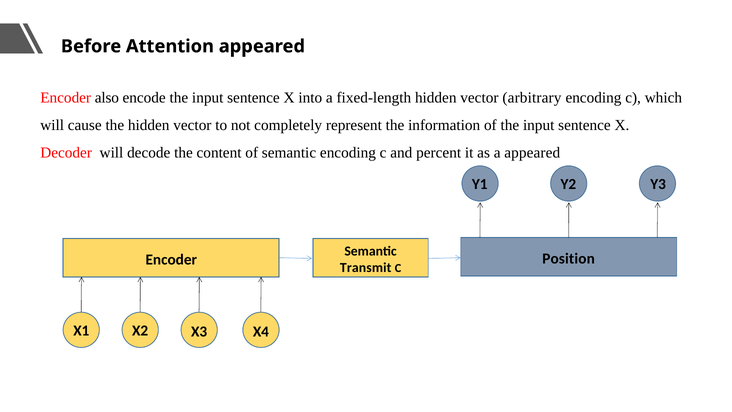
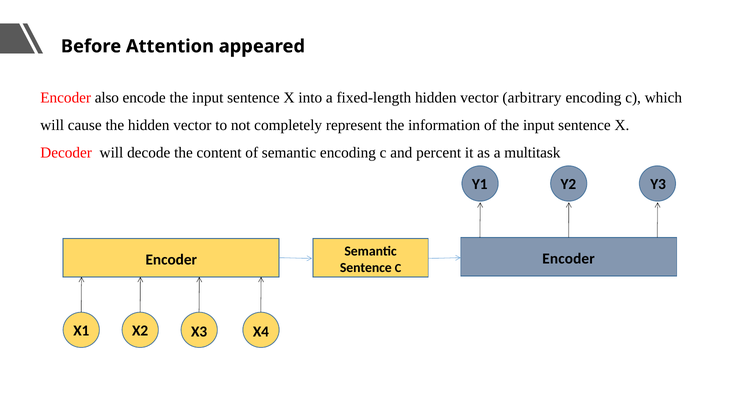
a appeared: appeared -> multitask
Position at (569, 259): Position -> Encoder
Transmit at (366, 268): Transmit -> Sentence
